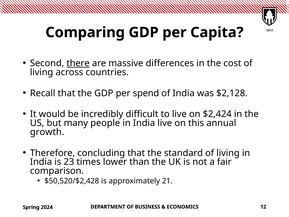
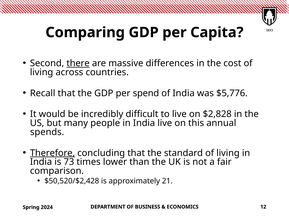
$2,128: $2,128 -> $5,776
$2,424: $2,424 -> $2,828
growth: growth -> spends
Therefore underline: none -> present
23: 23 -> 73
